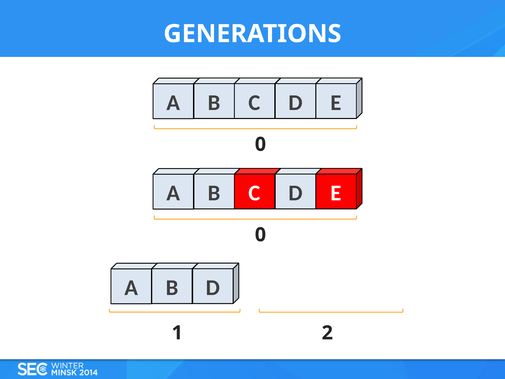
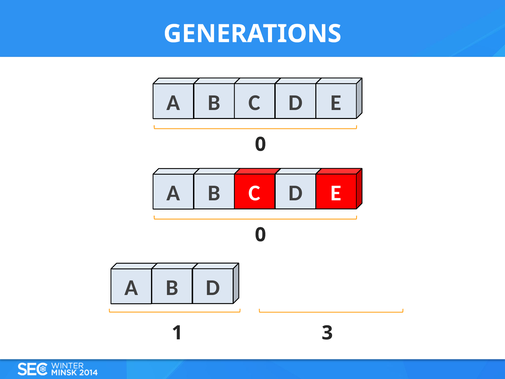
2: 2 -> 3
